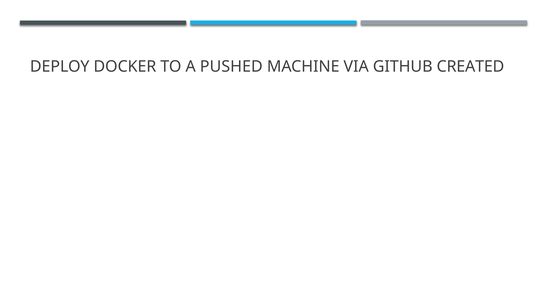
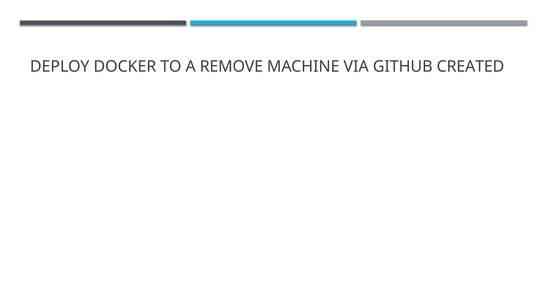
PUSHED: PUSHED -> REMOVE
